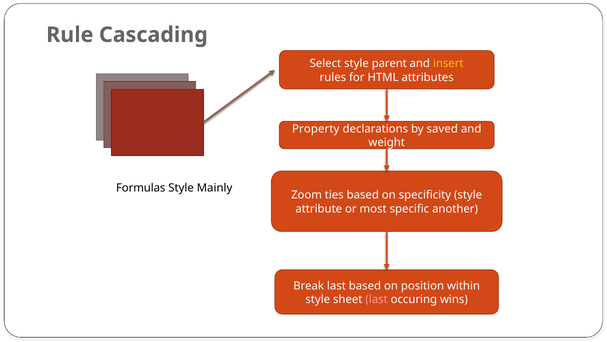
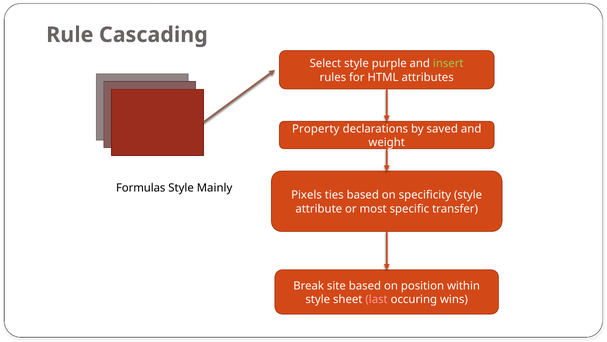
parent: parent -> purple
insert colour: yellow -> light green
Zoom: Zoom -> Pixels
another: another -> transfer
Break last: last -> site
